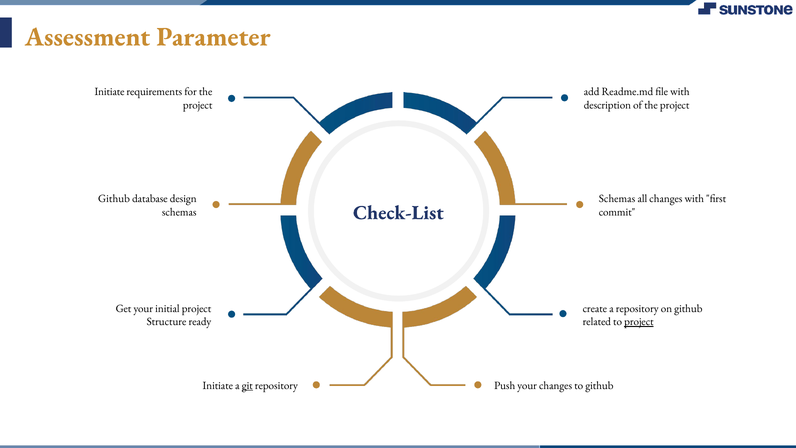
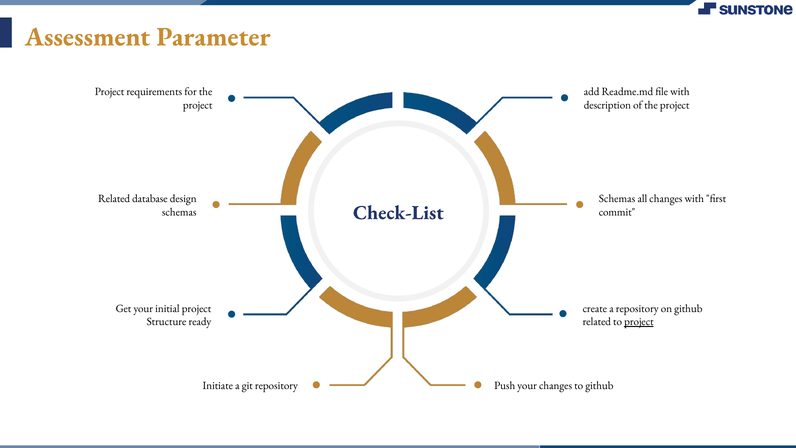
Initiate at (110, 92): Initiate -> Project
Github at (114, 199): Github -> Related
git underline: present -> none
